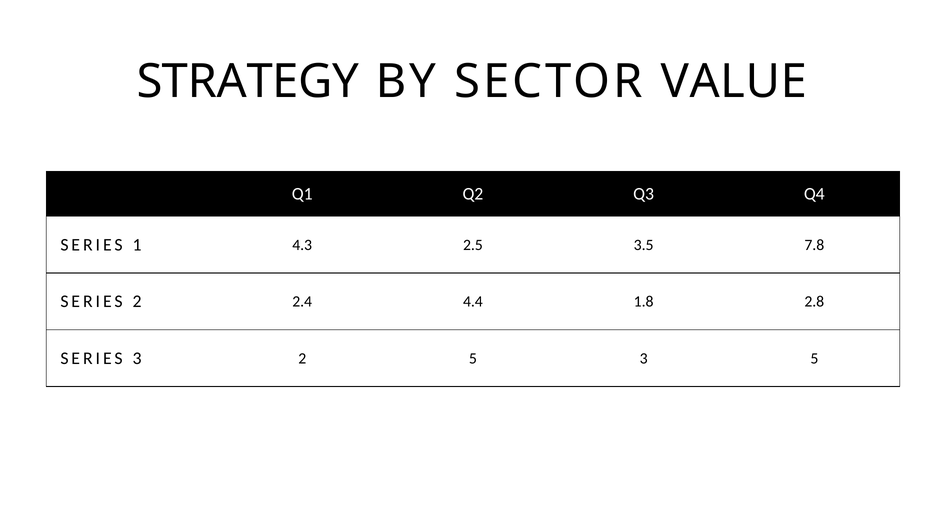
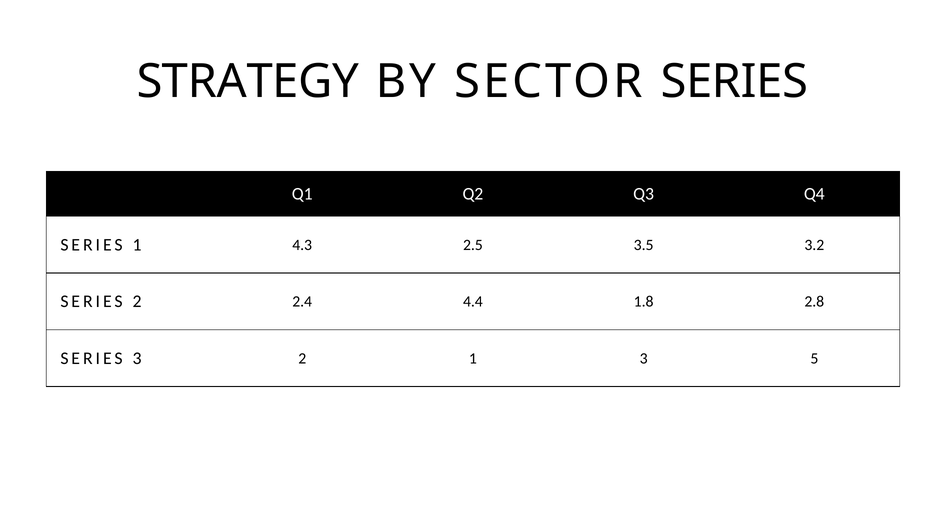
SECTOR VALUE: VALUE -> SERIES
7.8: 7.8 -> 3.2
2 5: 5 -> 1
